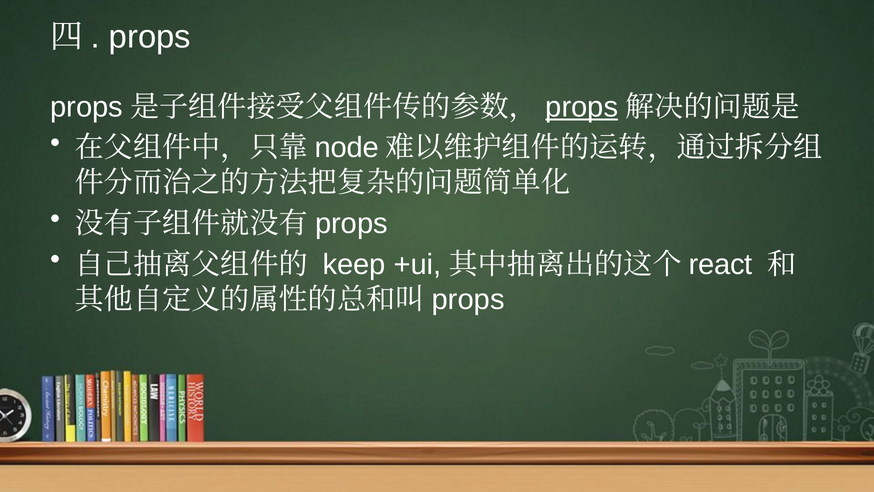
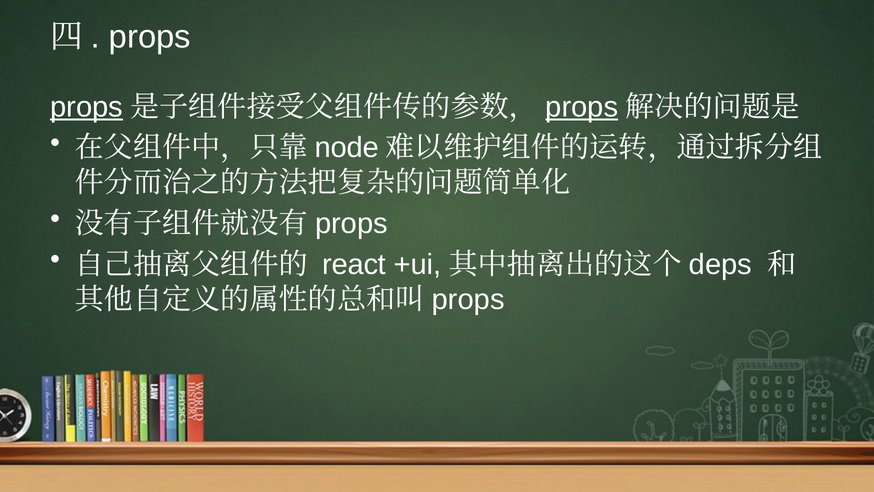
props at (87, 107) underline: none -> present
keep: keep -> react
react: react -> deps
